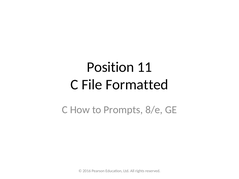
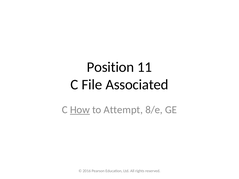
Formatted: Formatted -> Associated
How underline: none -> present
Prompts: Prompts -> Attempt
